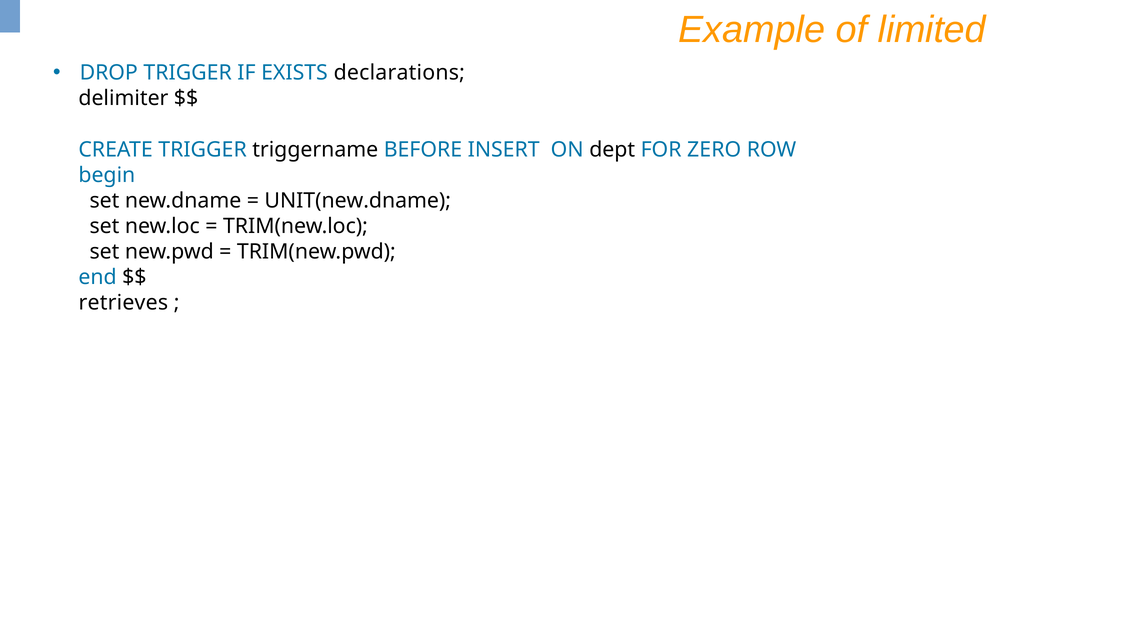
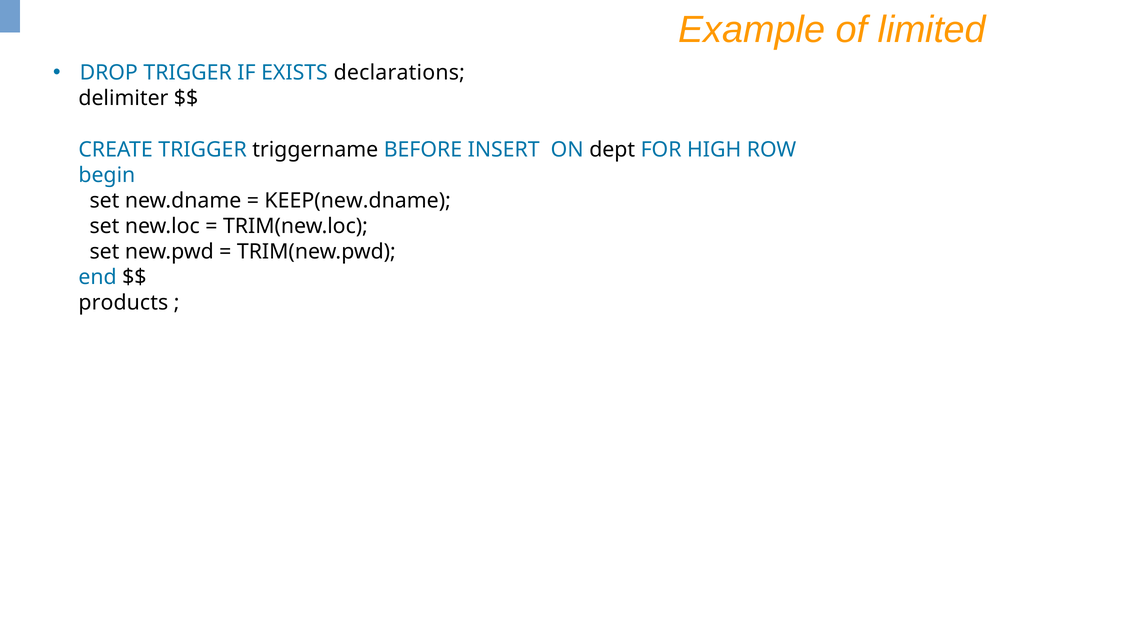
ZERO: ZERO -> HIGH
UNIT(new.dname: UNIT(new.dname -> KEEP(new.dname
retrieves: retrieves -> products
